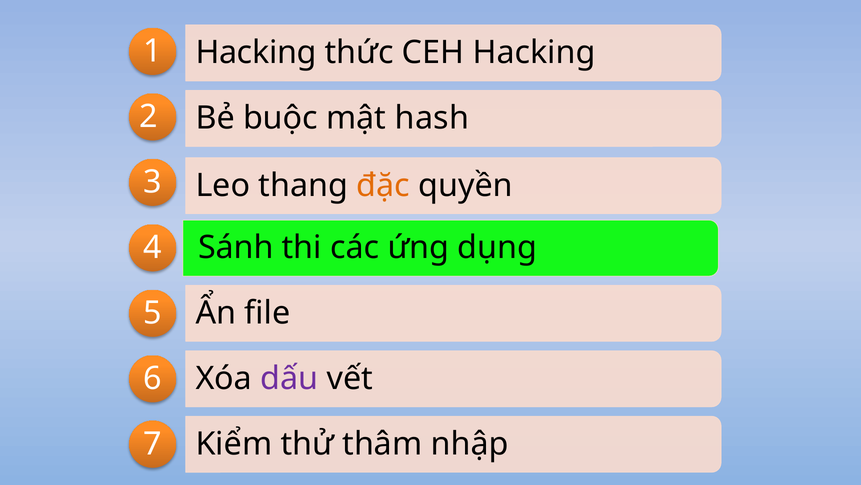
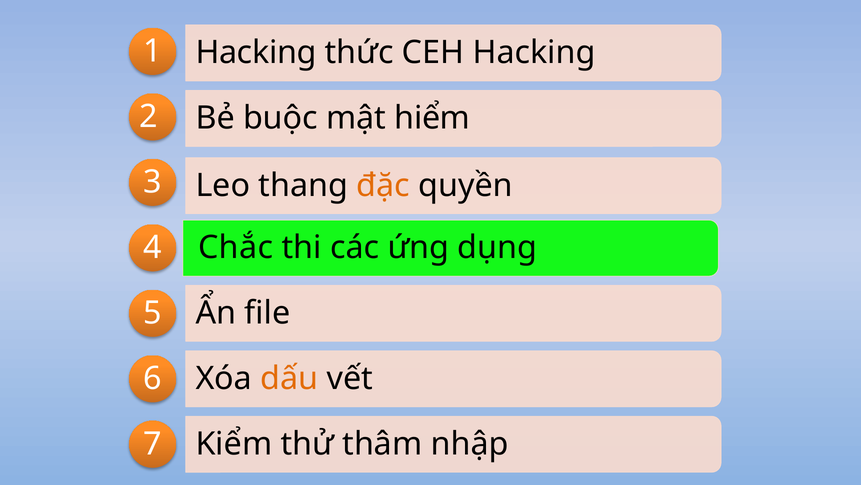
hash: hash -> hiểm
Sánh: Sánh -> Chắc
dấu colour: purple -> orange
